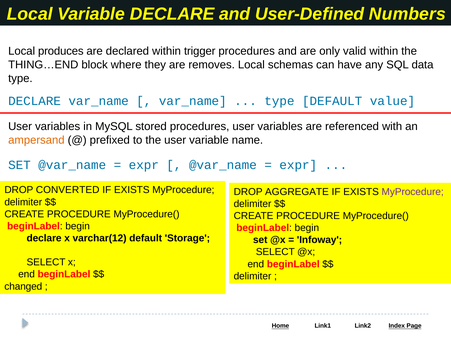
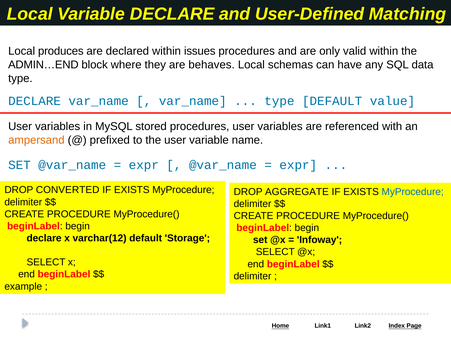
Numbers: Numbers -> Matching
trigger: trigger -> issues
THING…END: THING…END -> ADMIN…END
removes: removes -> behaves
MyProcedure at (413, 191) colour: purple -> blue
changed: changed -> example
